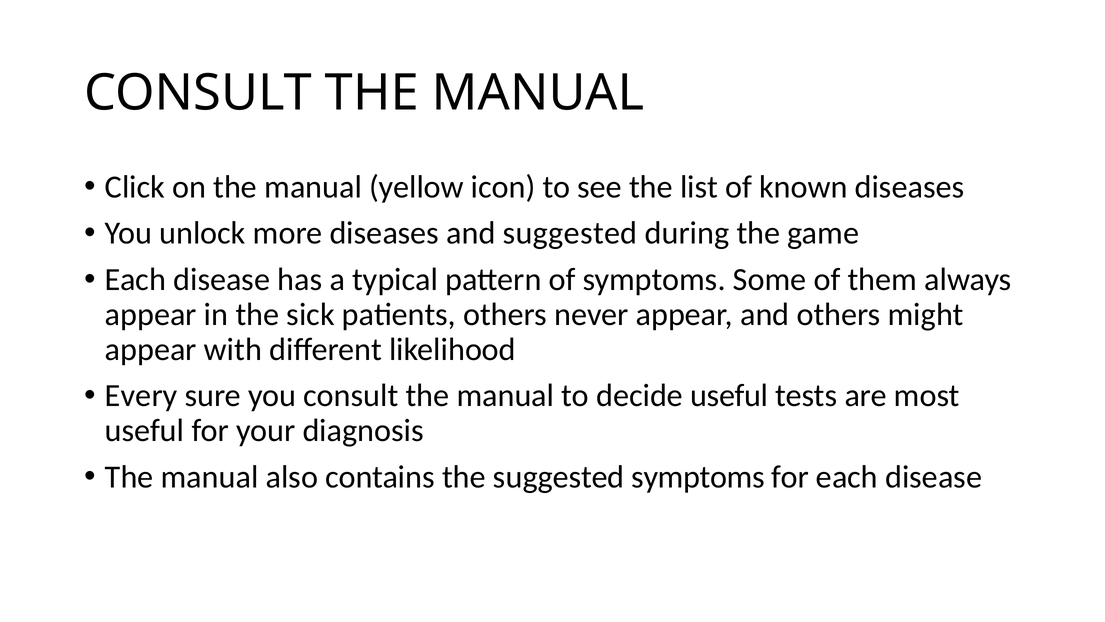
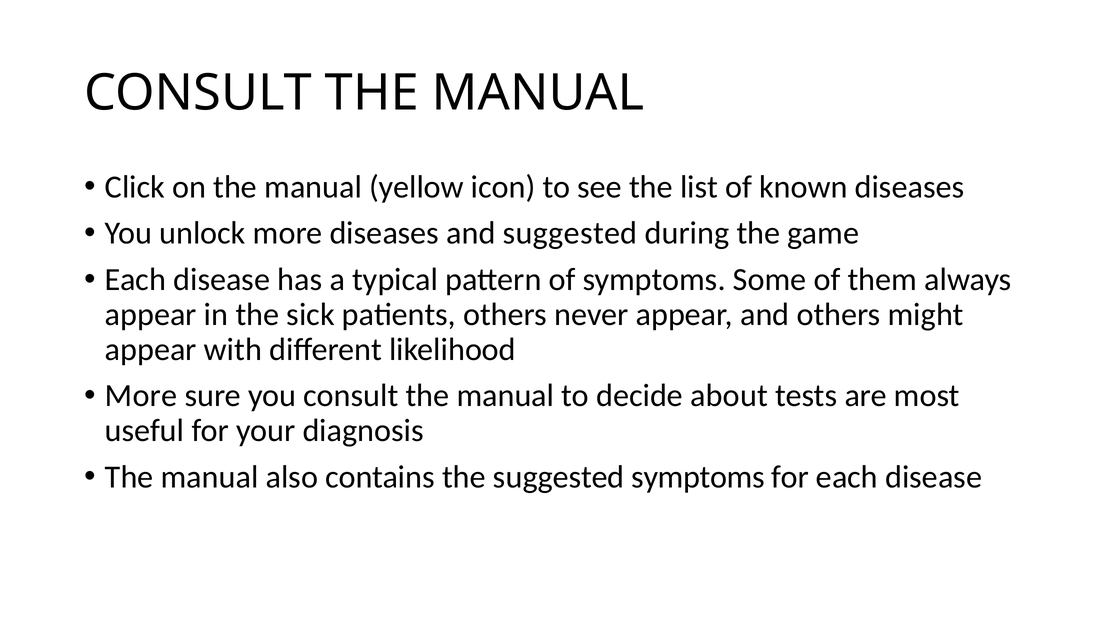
Every at (141, 395): Every -> More
decide useful: useful -> about
